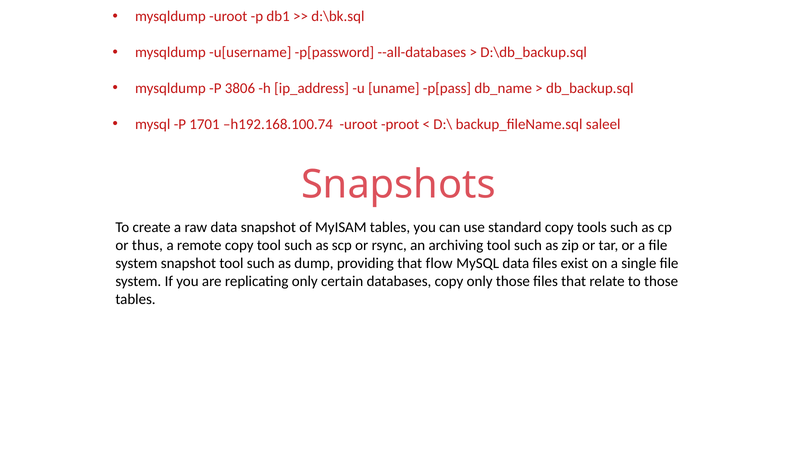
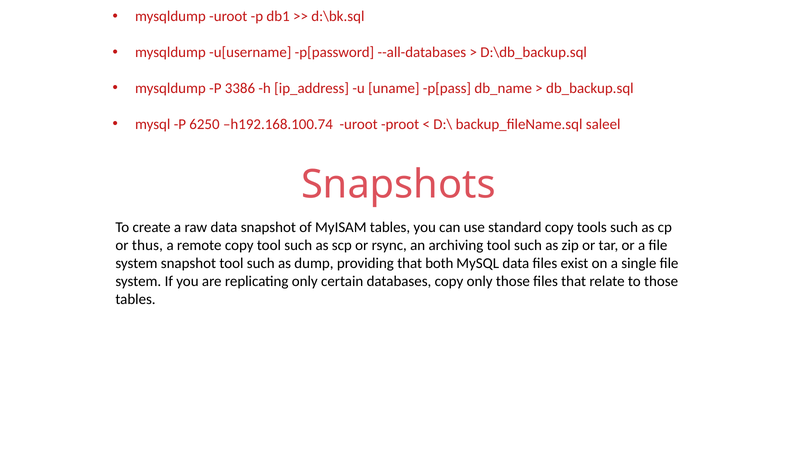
3806: 3806 -> 3386
1701: 1701 -> 6250
flow: flow -> both
